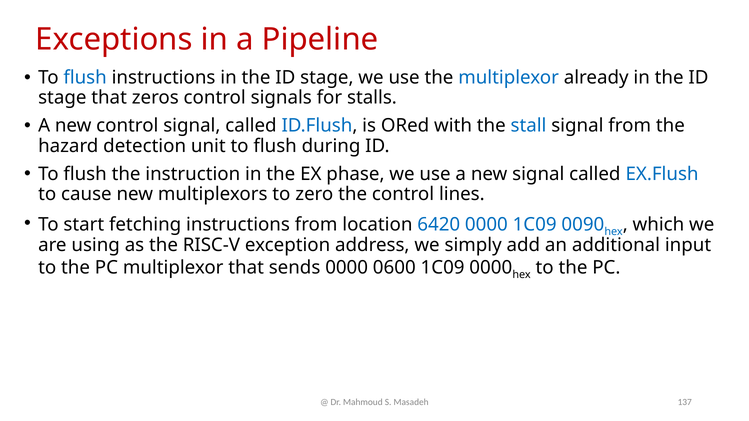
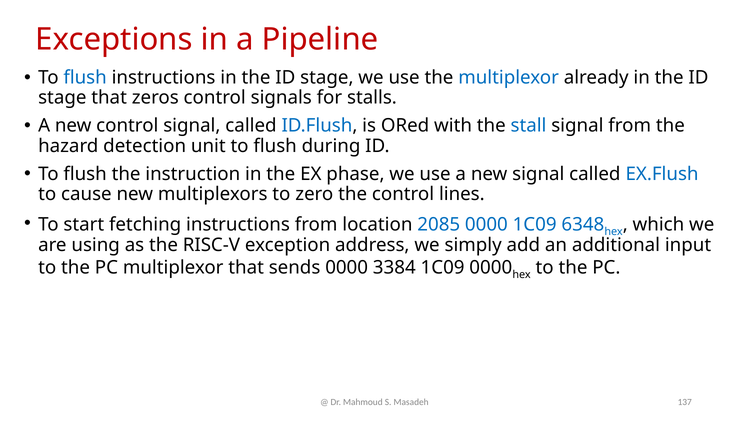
6420: 6420 -> 2085
0090: 0090 -> 6348
0600: 0600 -> 3384
